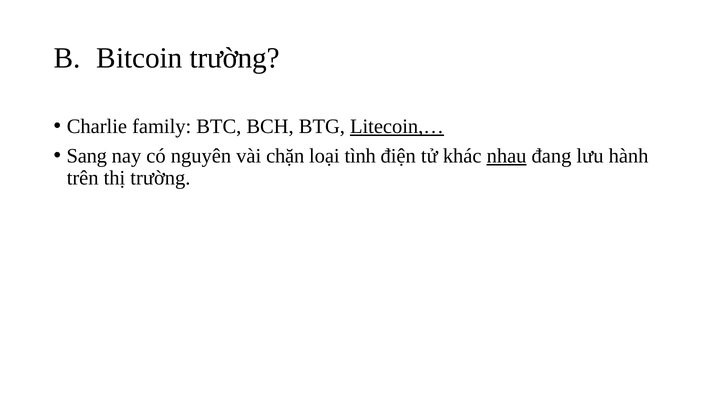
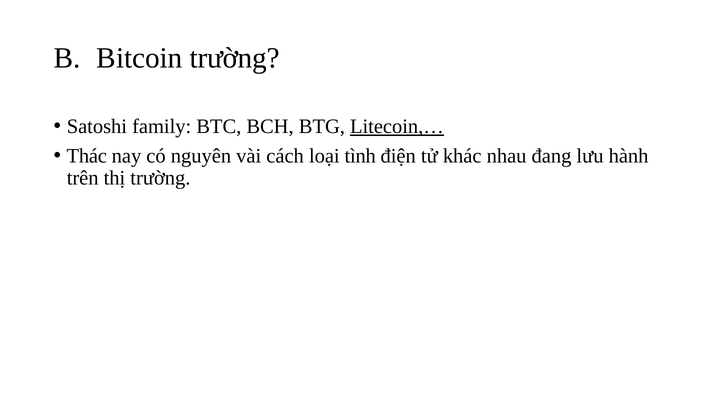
Charlie: Charlie -> Satoshi
Sang: Sang -> Thác
chặn: chặn -> cách
nhau underline: present -> none
